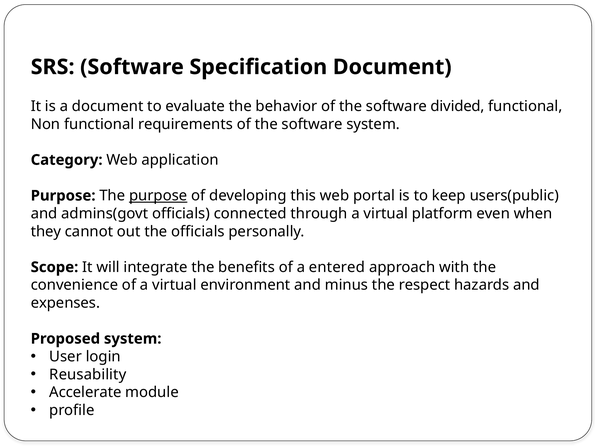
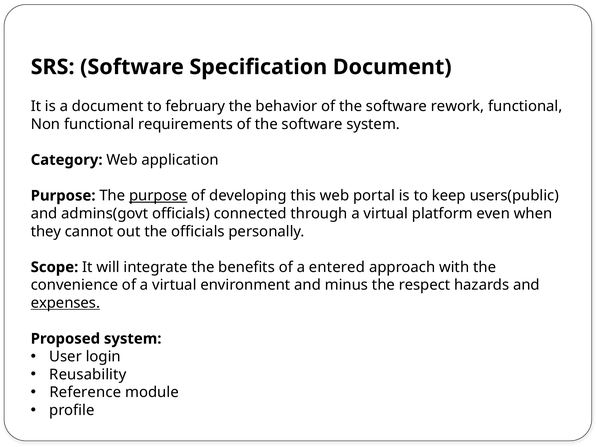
evaluate: evaluate -> february
divided: divided -> rework
expenses underline: none -> present
Accelerate: Accelerate -> Reference
